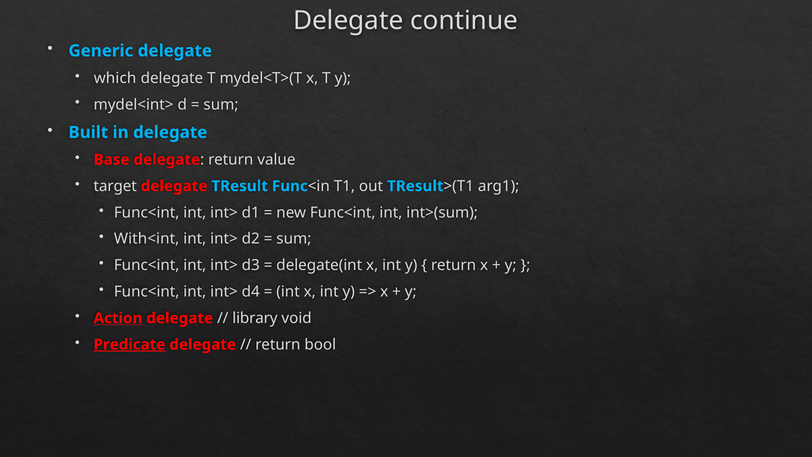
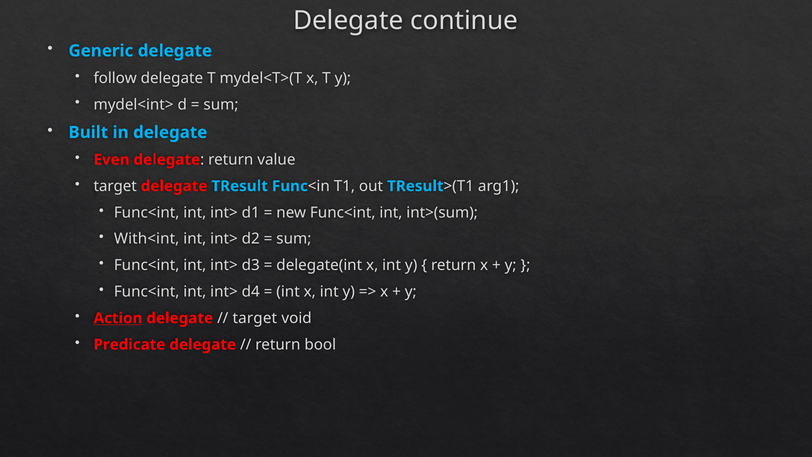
which: which -> follow
Base: Base -> Even
library at (255, 318): library -> target
Predicate underline: present -> none
